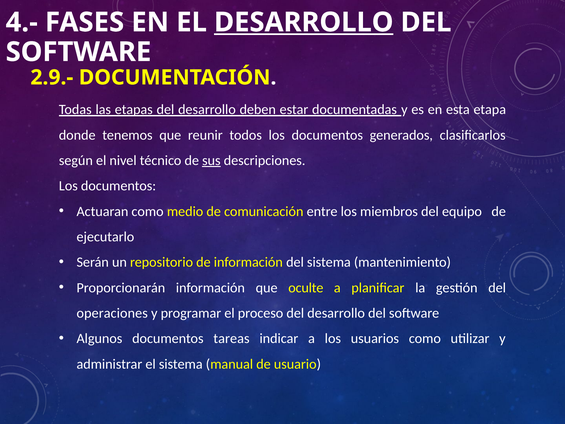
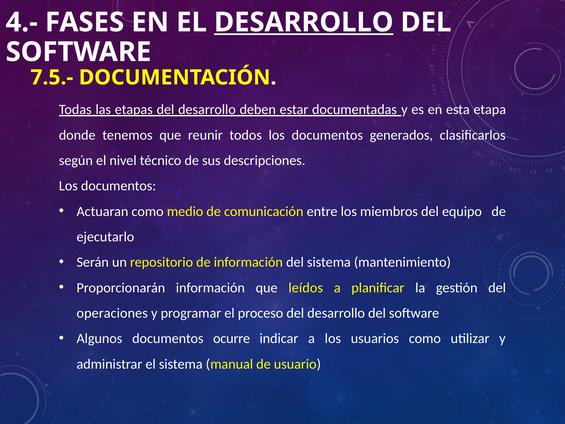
2.9.-: 2.9.- -> 7.5.-
sus underline: present -> none
oculte: oculte -> leídos
tareas: tareas -> ocurre
